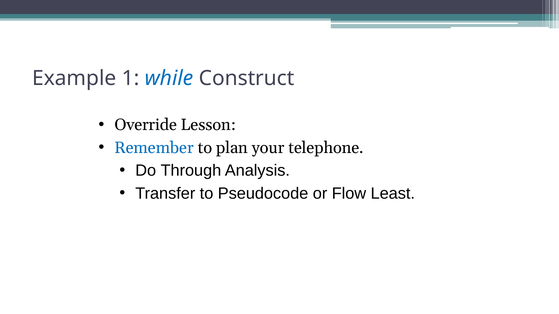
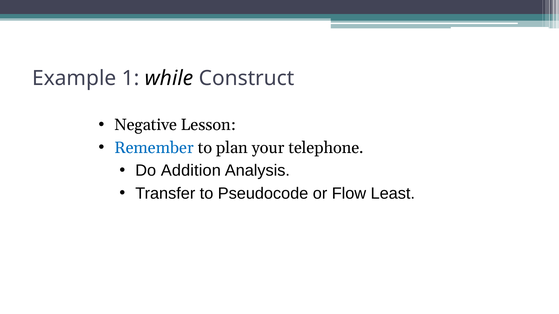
while colour: blue -> black
Override: Override -> Negative
Through: Through -> Addition
